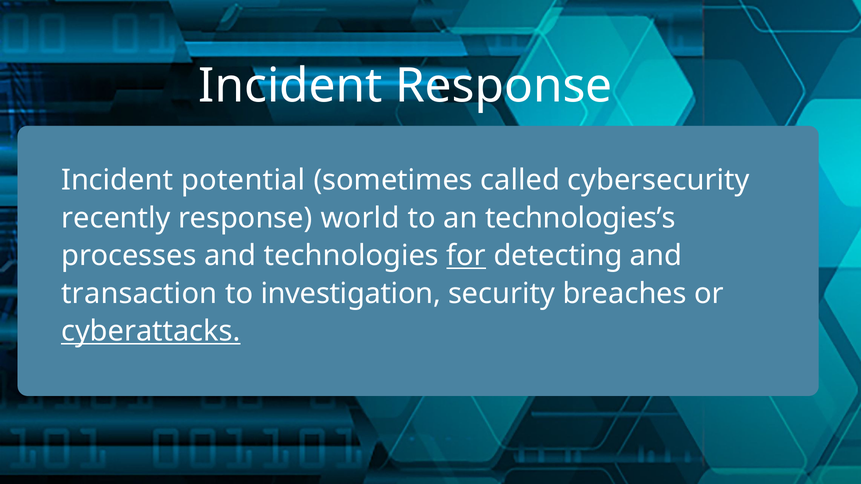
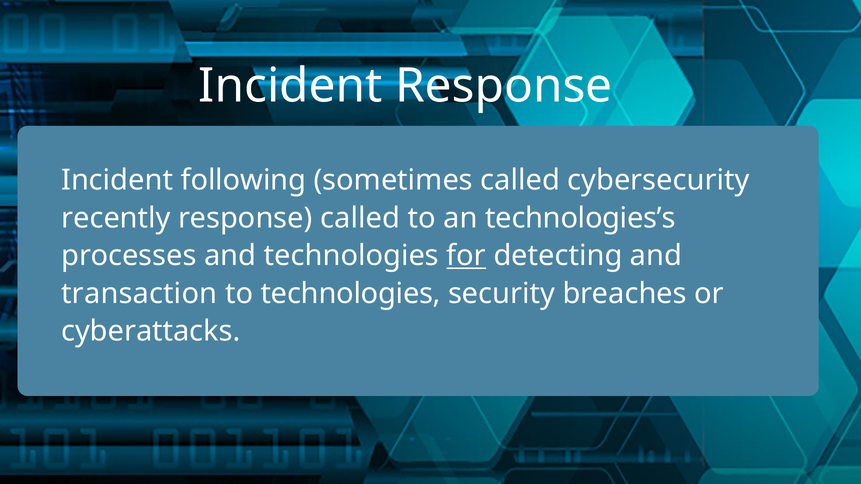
potential: potential -> following
response world: world -> called
to investigation: investigation -> technologies
cyberattacks underline: present -> none
